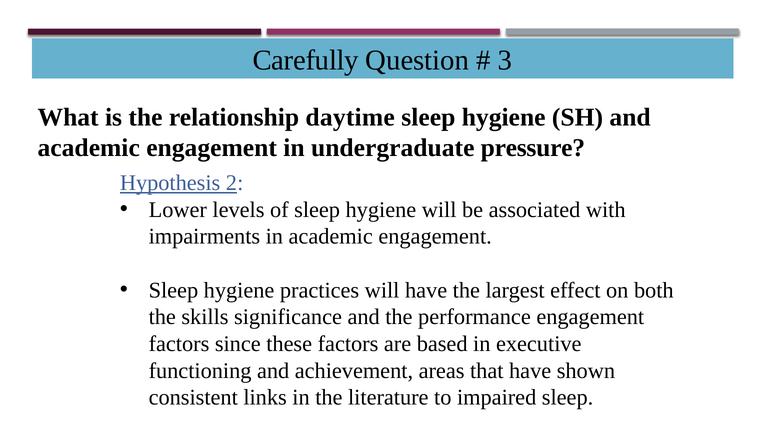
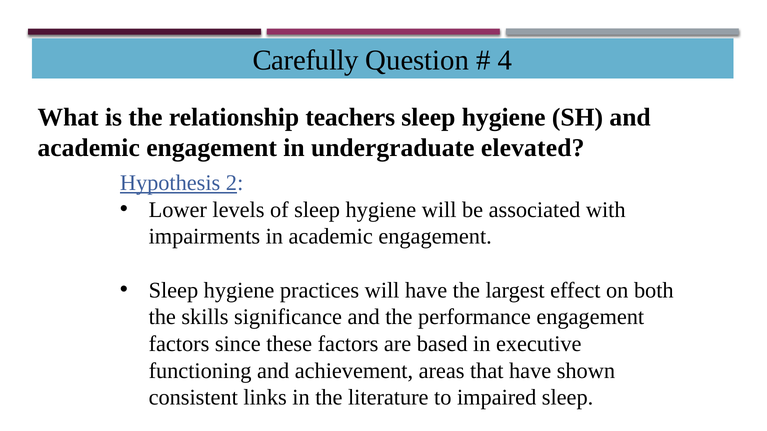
3: 3 -> 4
daytime: daytime -> teachers
pressure: pressure -> elevated
